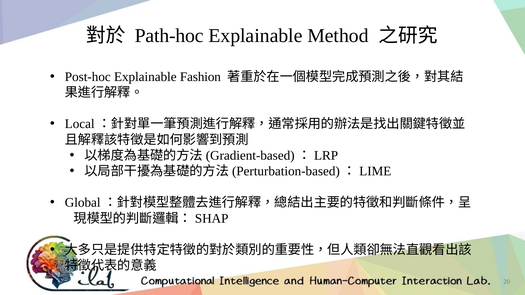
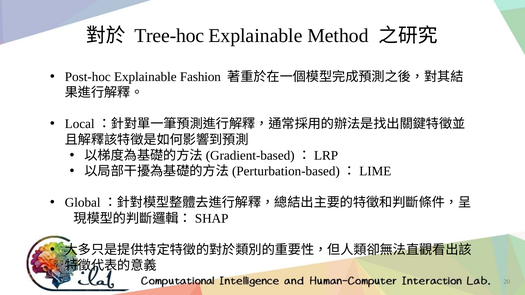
Path-hoc: Path-hoc -> Tree-hoc
